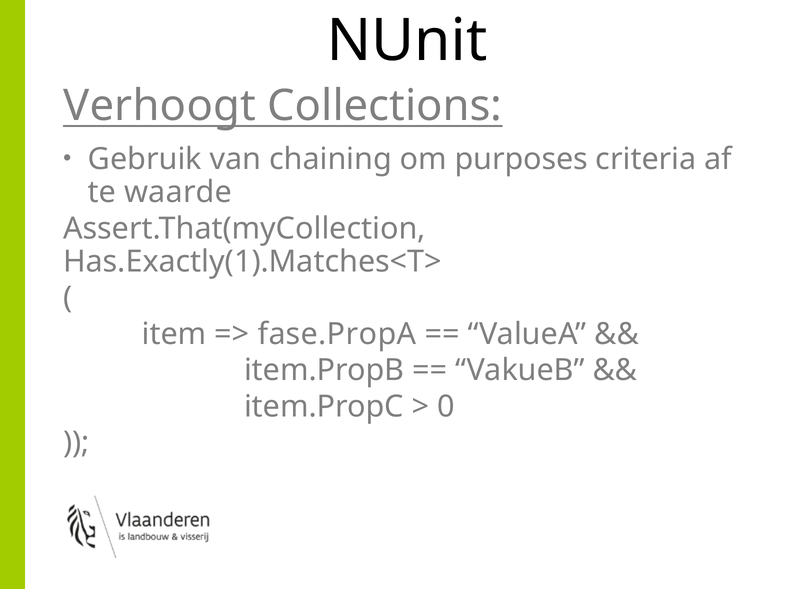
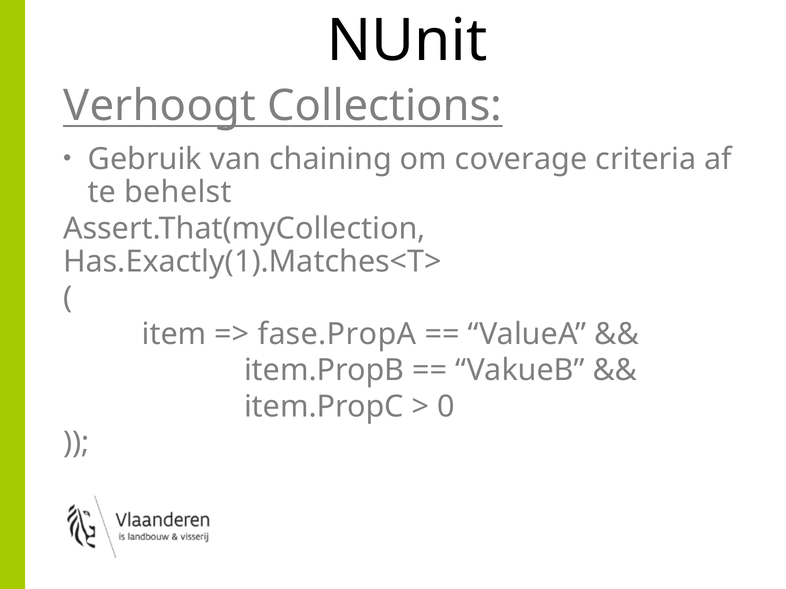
purposes: purposes -> coverage
waarde: waarde -> behelst
